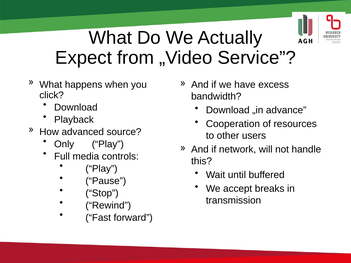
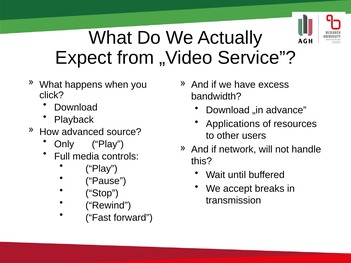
Cooperation: Cooperation -> Applications
